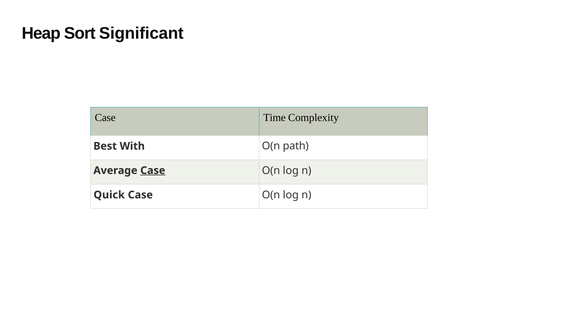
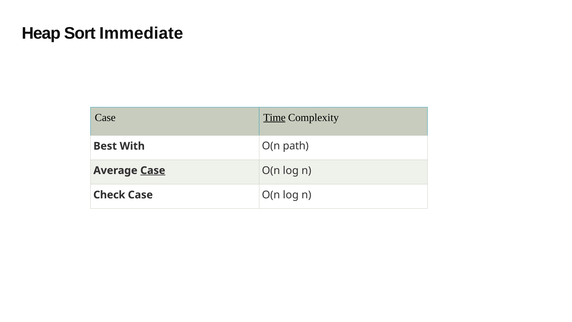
Significant: Significant -> Immediate
Time underline: none -> present
Quick: Quick -> Check
